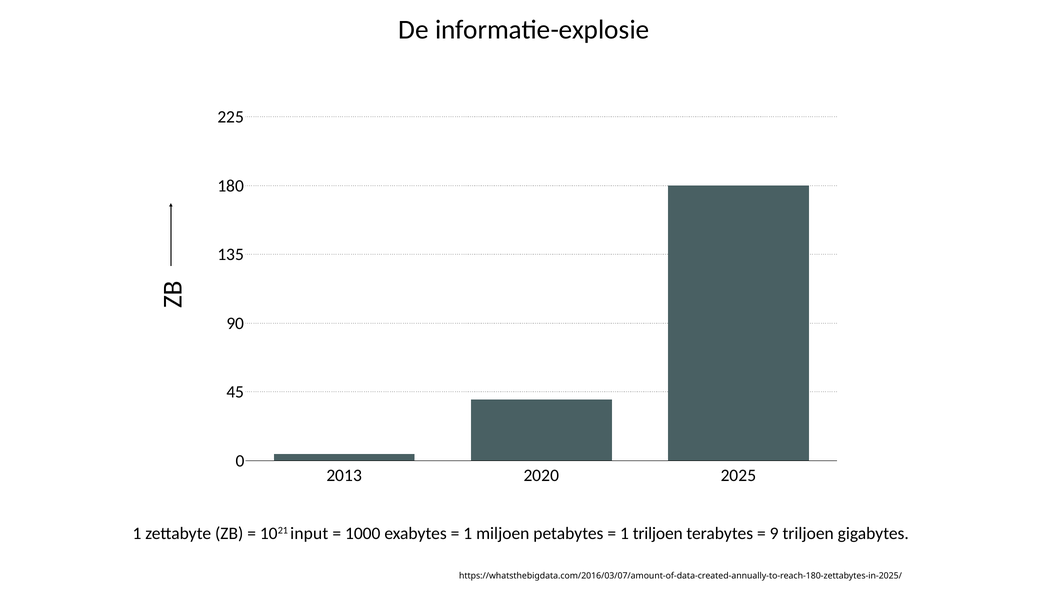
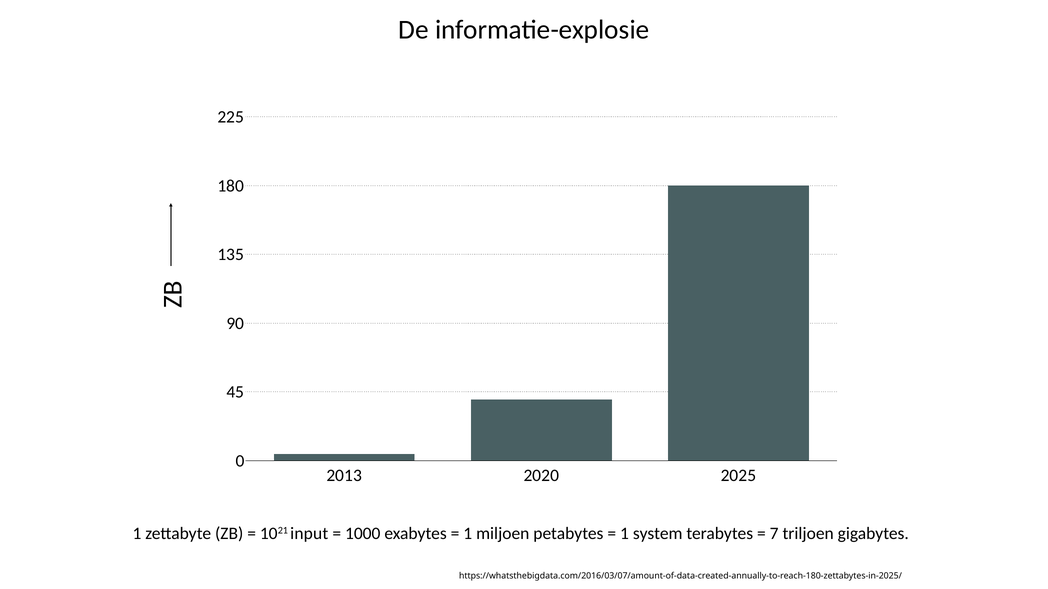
1 triljoen: triljoen -> system
9: 9 -> 7
